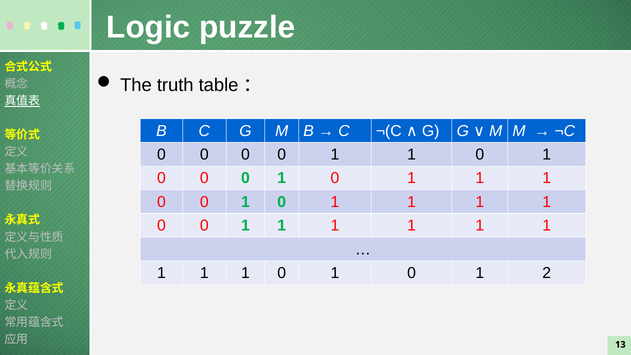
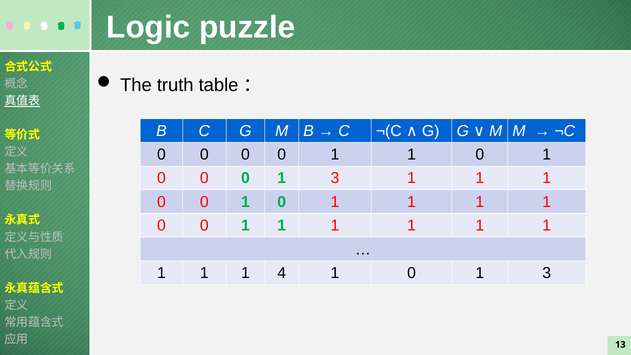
0 at (335, 178): 0 -> 3
0 at (282, 273): 0 -> 4
1 0 1 2: 2 -> 3
